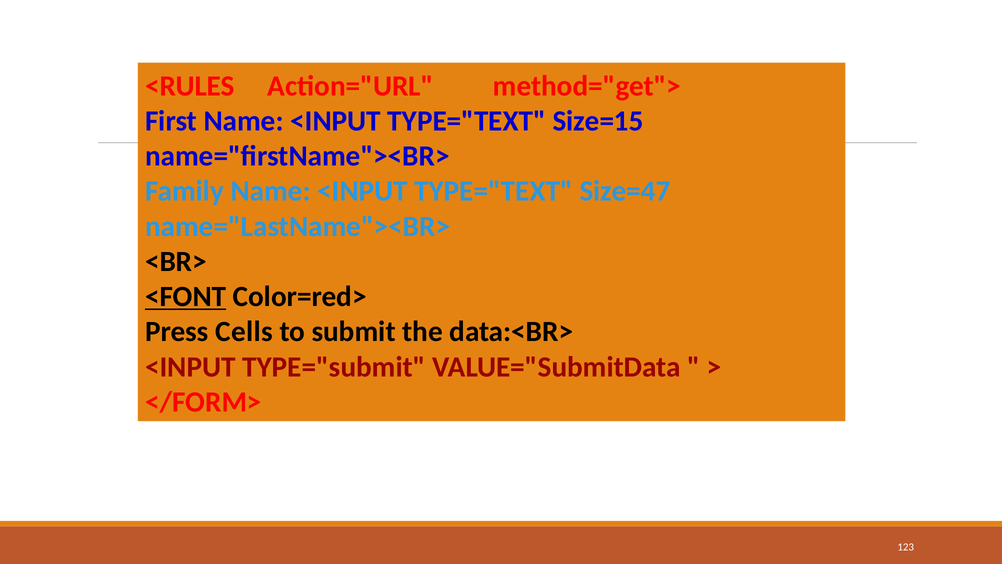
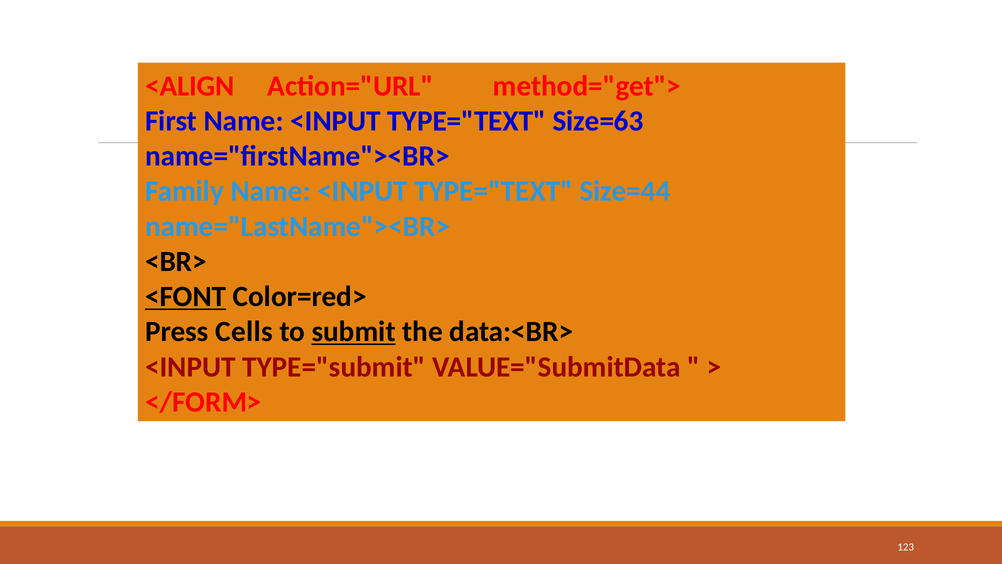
<RULES: <RULES -> <ALIGN
Size=15: Size=15 -> Size=63
Size=47: Size=47 -> Size=44
submit underline: none -> present
